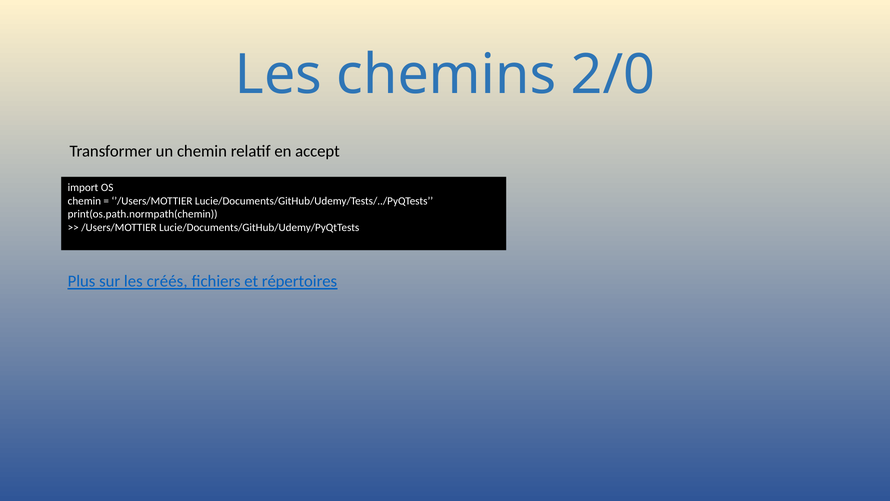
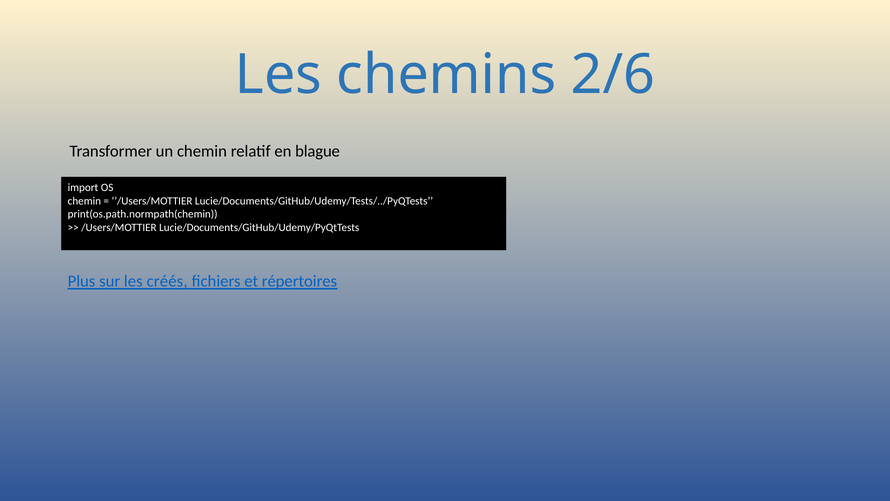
2/0: 2/0 -> 2/6
accept: accept -> blague
